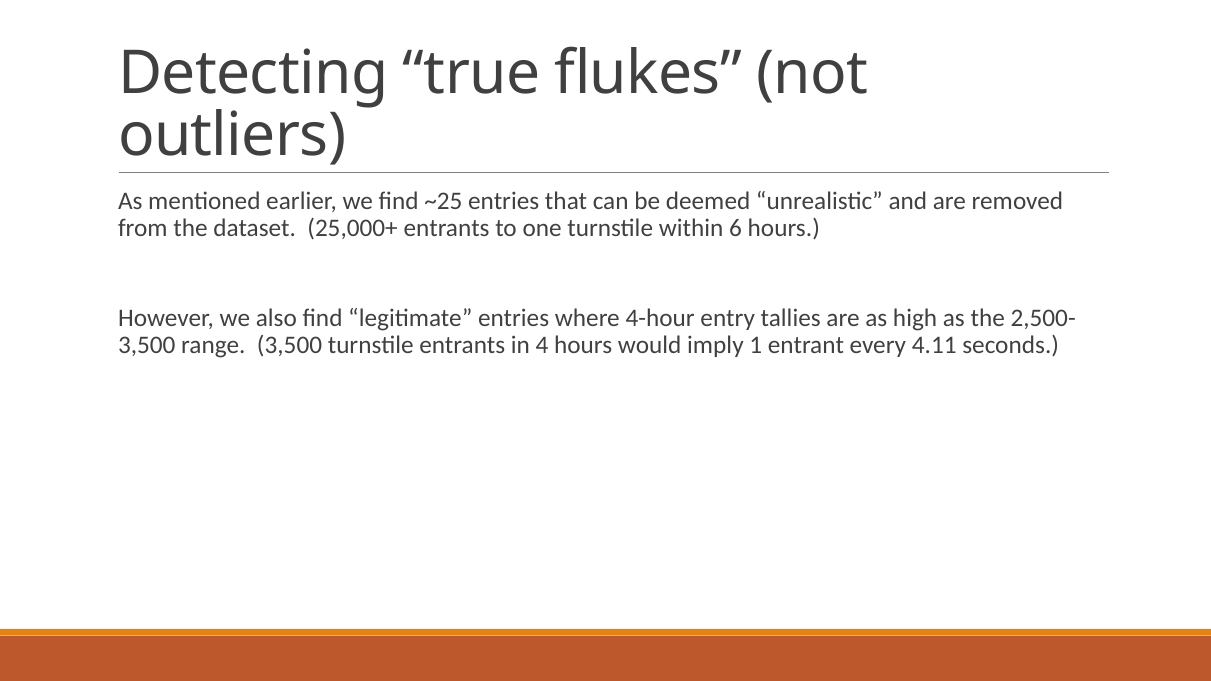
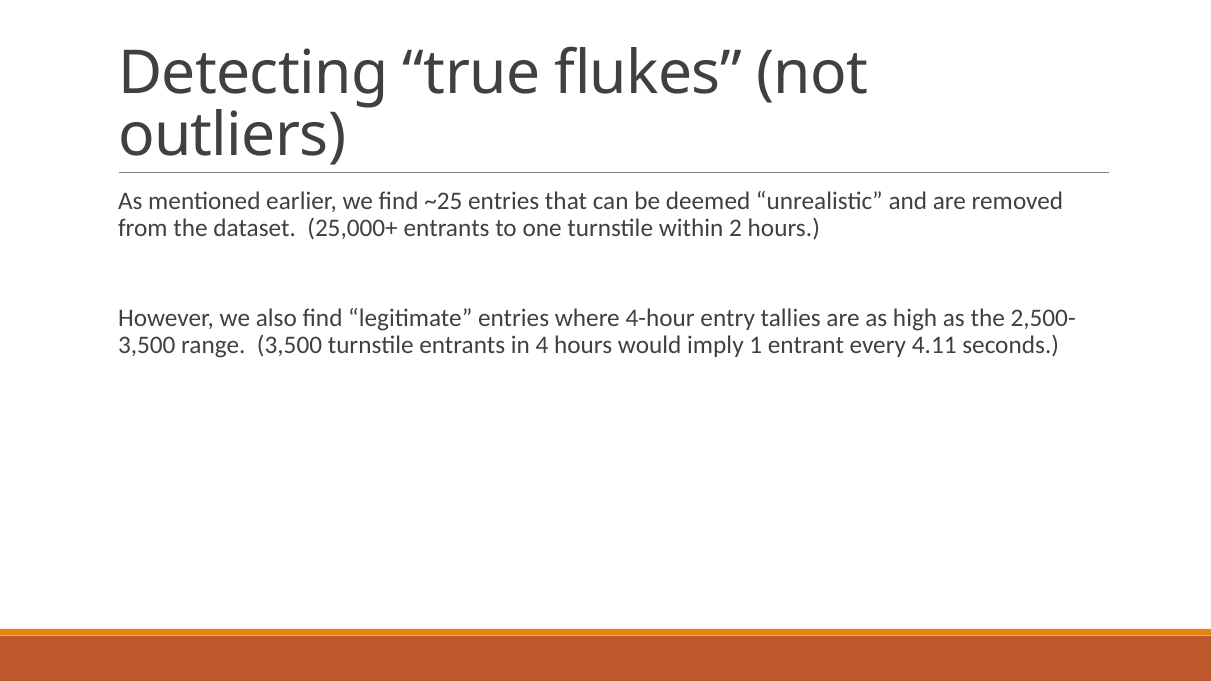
6: 6 -> 2
